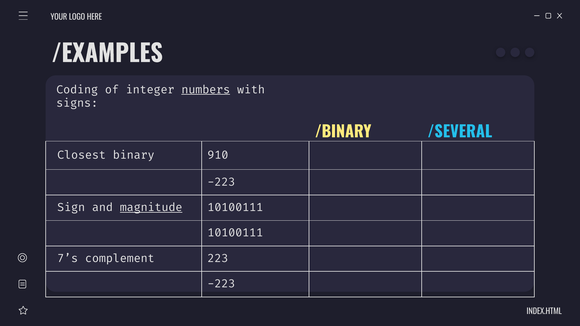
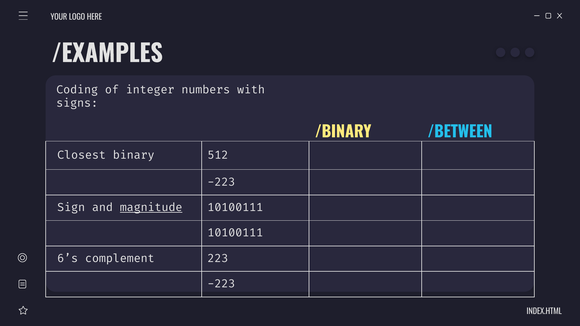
numbers underline: present -> none
/SEVERAL: /SEVERAL -> /BETWEEN
910: 910 -> 512
7’s: 7’s -> 6’s
